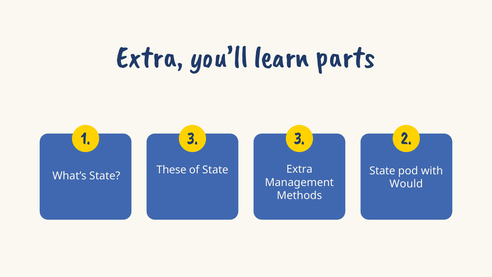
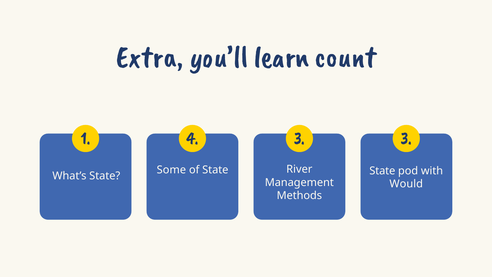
parts: parts -> count
1 3: 3 -> 4
3 2: 2 -> 3
These: These -> Some
State Extra: Extra -> River
